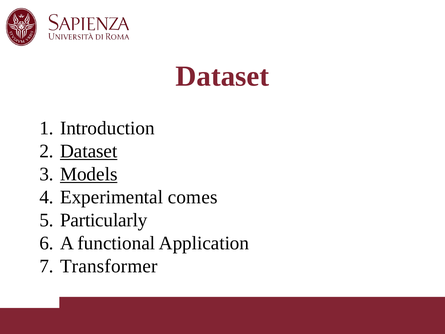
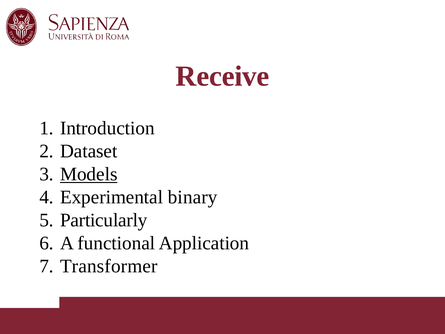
Dataset at (222, 76): Dataset -> Receive
Dataset at (89, 151) underline: present -> none
comes: comes -> binary
